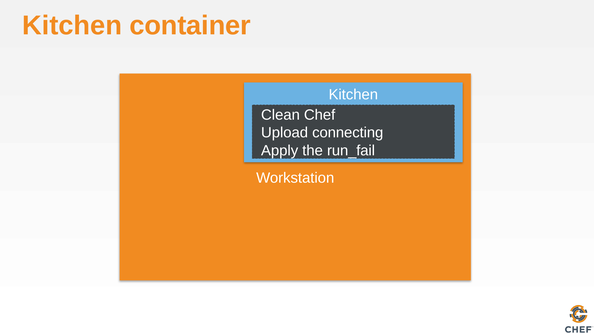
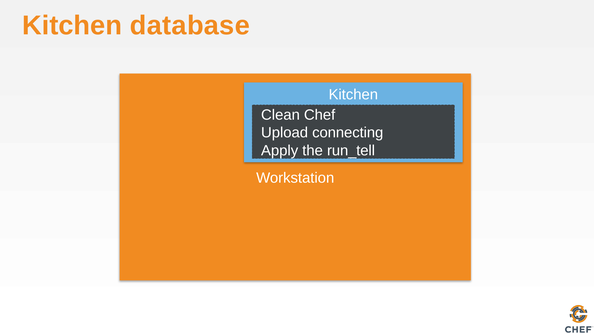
container: container -> database
run_fail: run_fail -> run_tell
